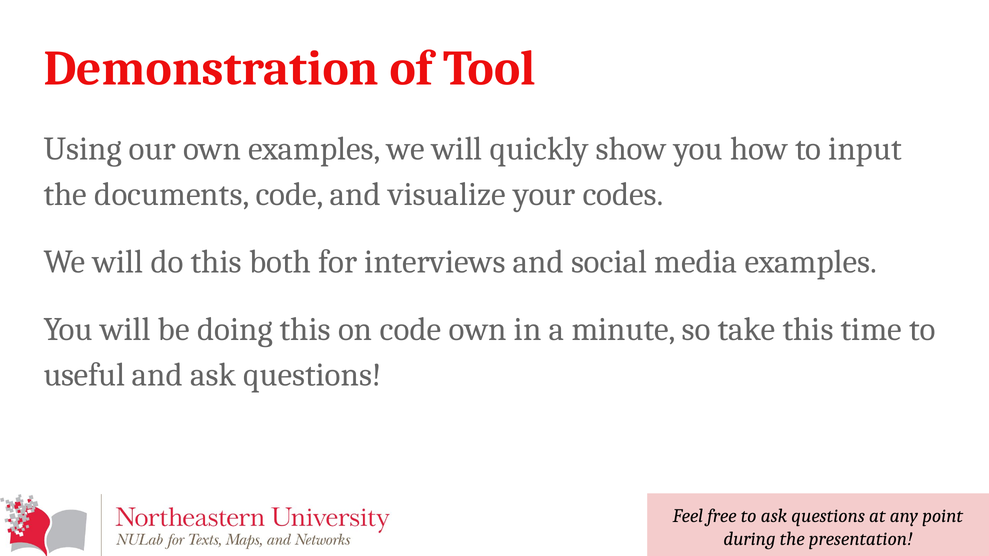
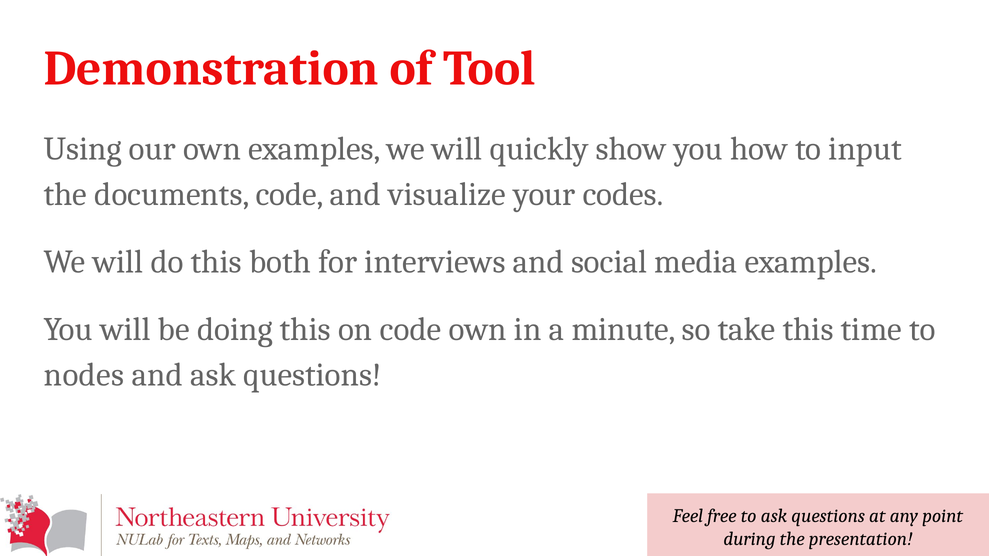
useful: useful -> nodes
